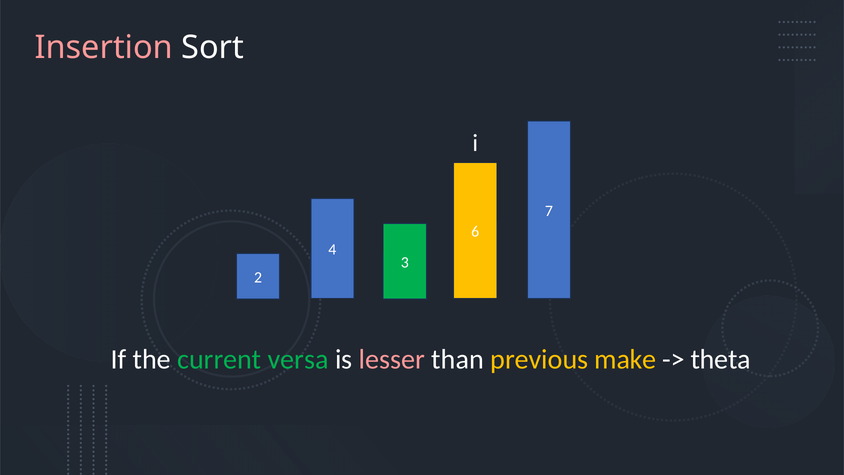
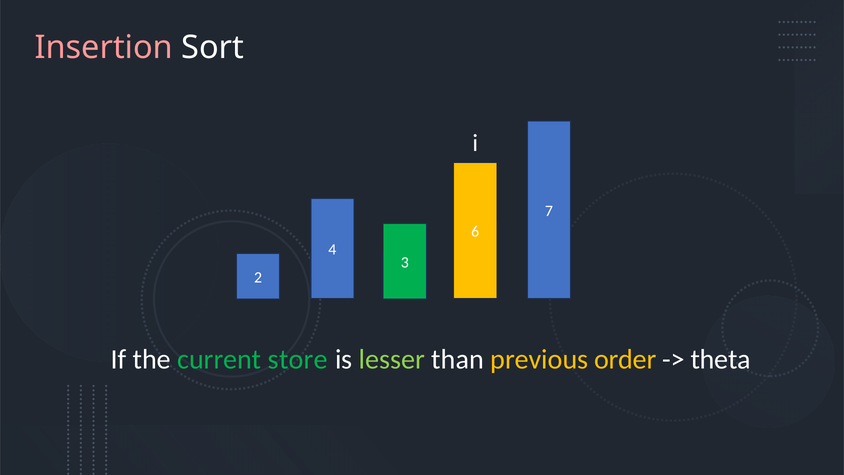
versa: versa -> store
lesser colour: pink -> light green
make: make -> order
